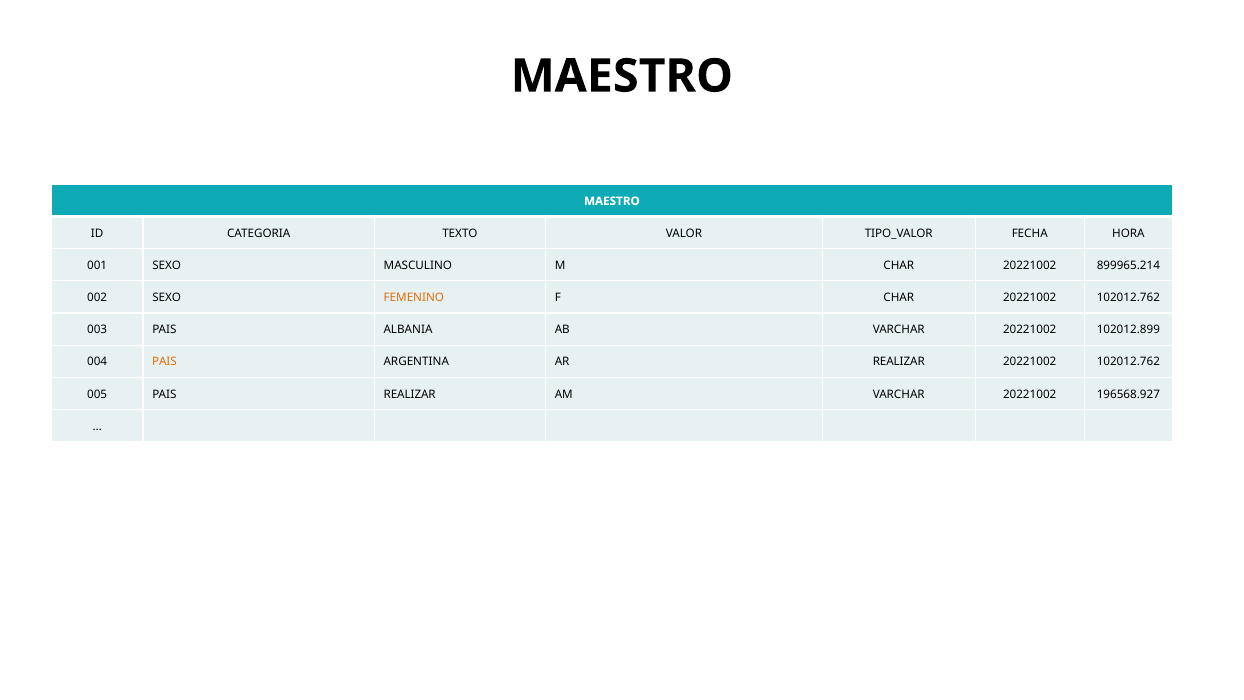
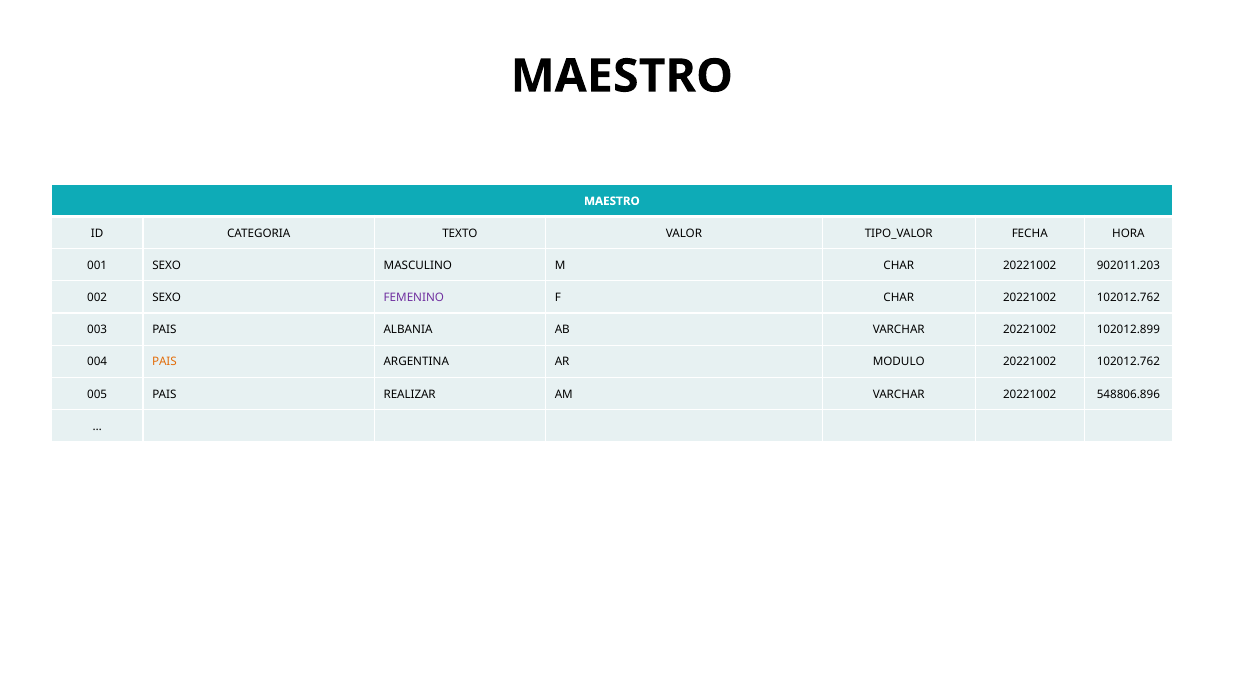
899965.214: 899965.214 -> 902011.203
FEMENINO colour: orange -> purple
AR REALIZAR: REALIZAR -> MODULO
196568.927: 196568.927 -> 548806.896
